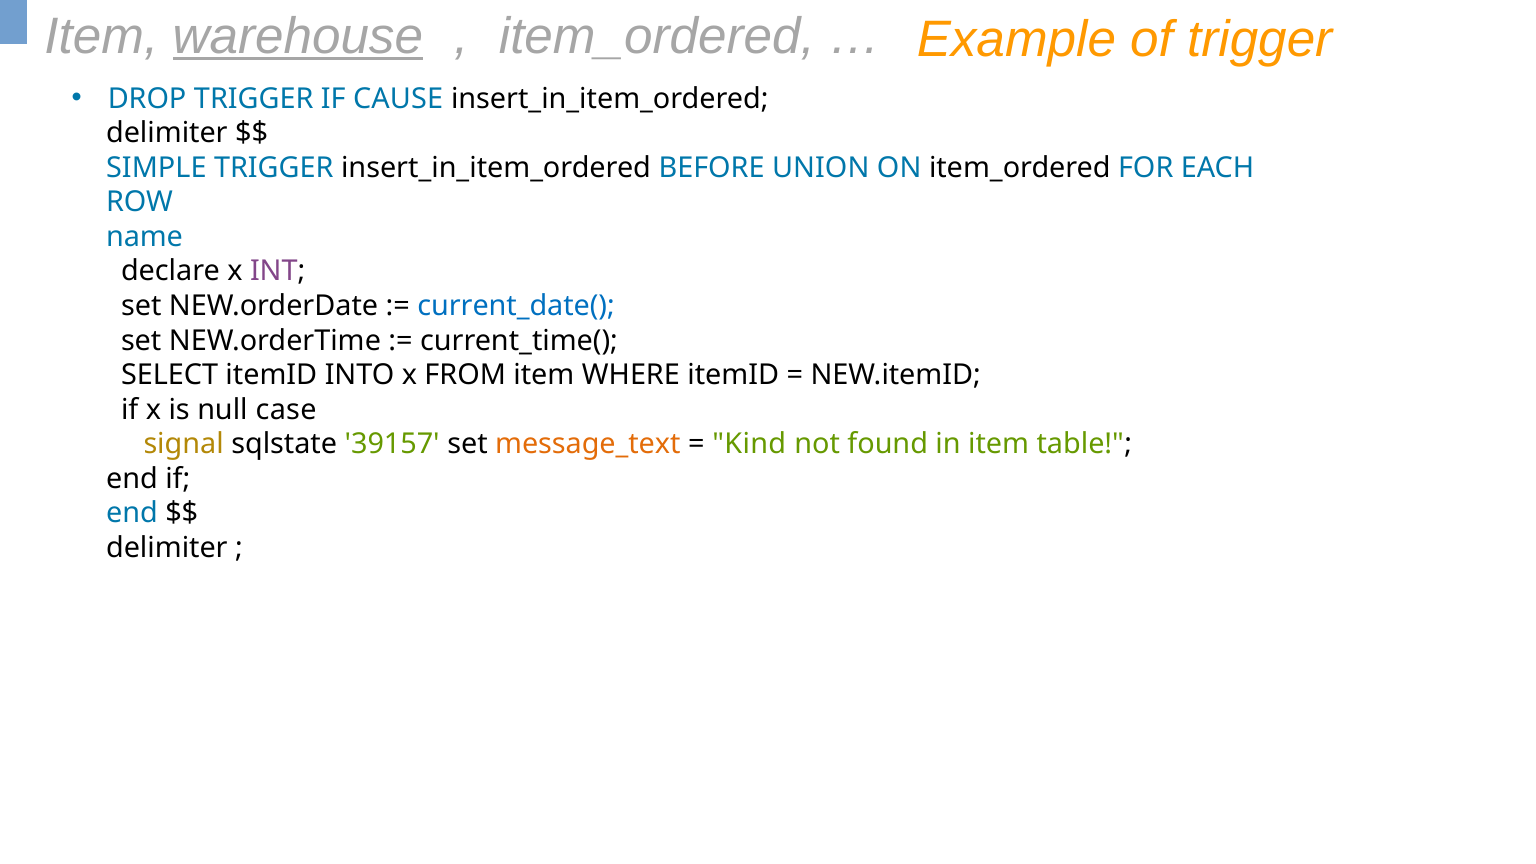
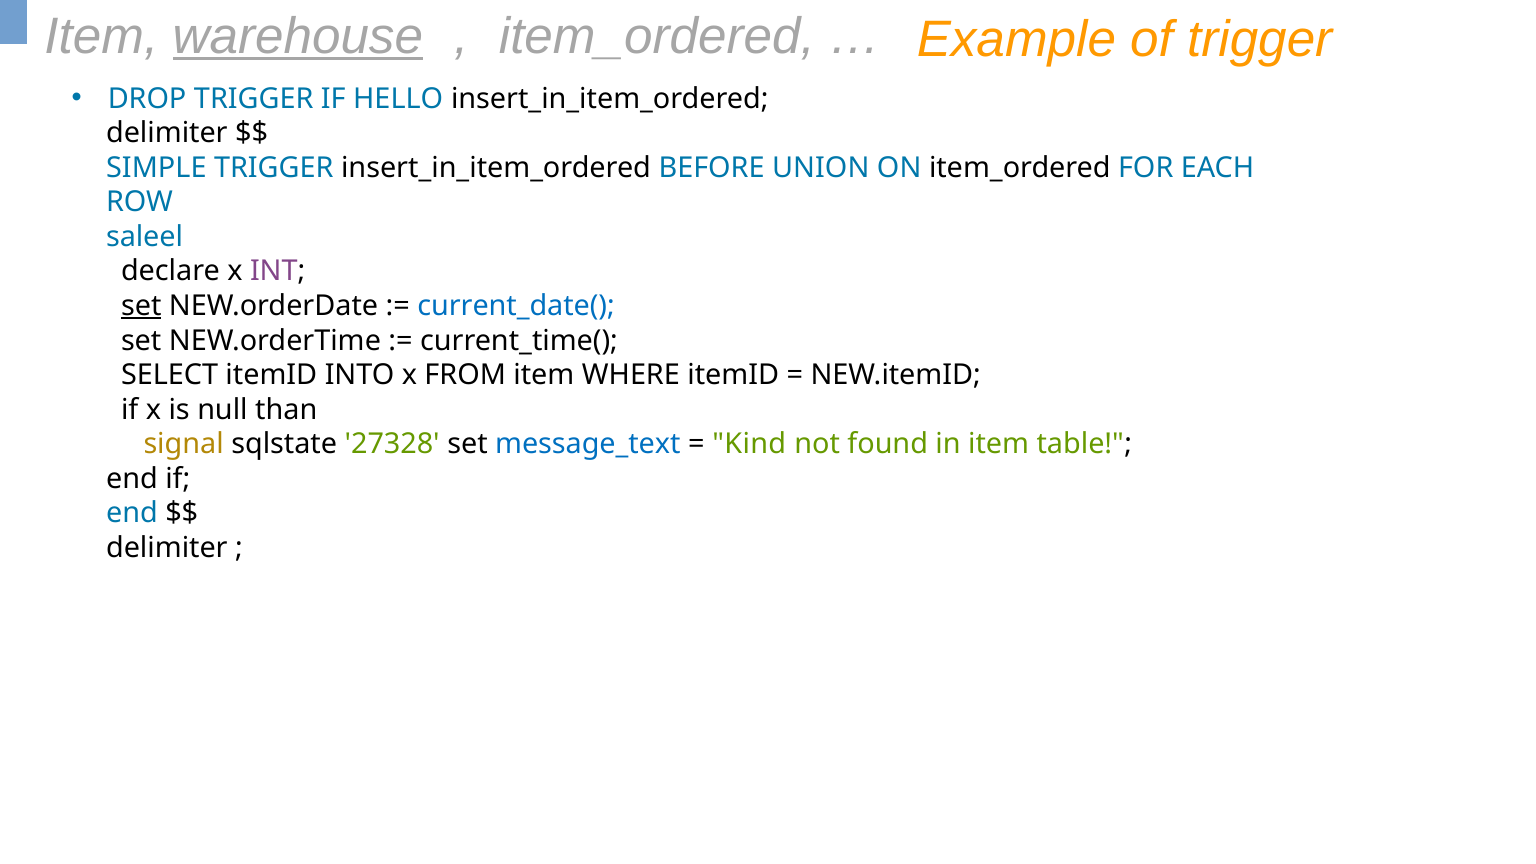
CAUSE: CAUSE -> HELLO
name: name -> saleel
set at (141, 306) underline: none -> present
case: case -> than
39157: 39157 -> 27328
message_text colour: orange -> blue
